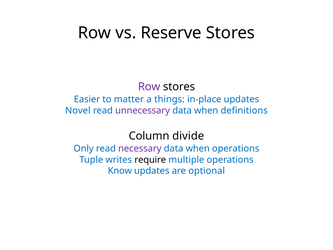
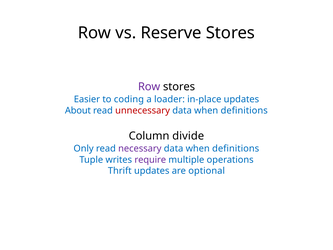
matter: matter -> coding
things: things -> loader
Novel: Novel -> About
unnecessary colour: purple -> red
operations at (236, 148): operations -> definitions
require colour: black -> purple
Know: Know -> Thrift
